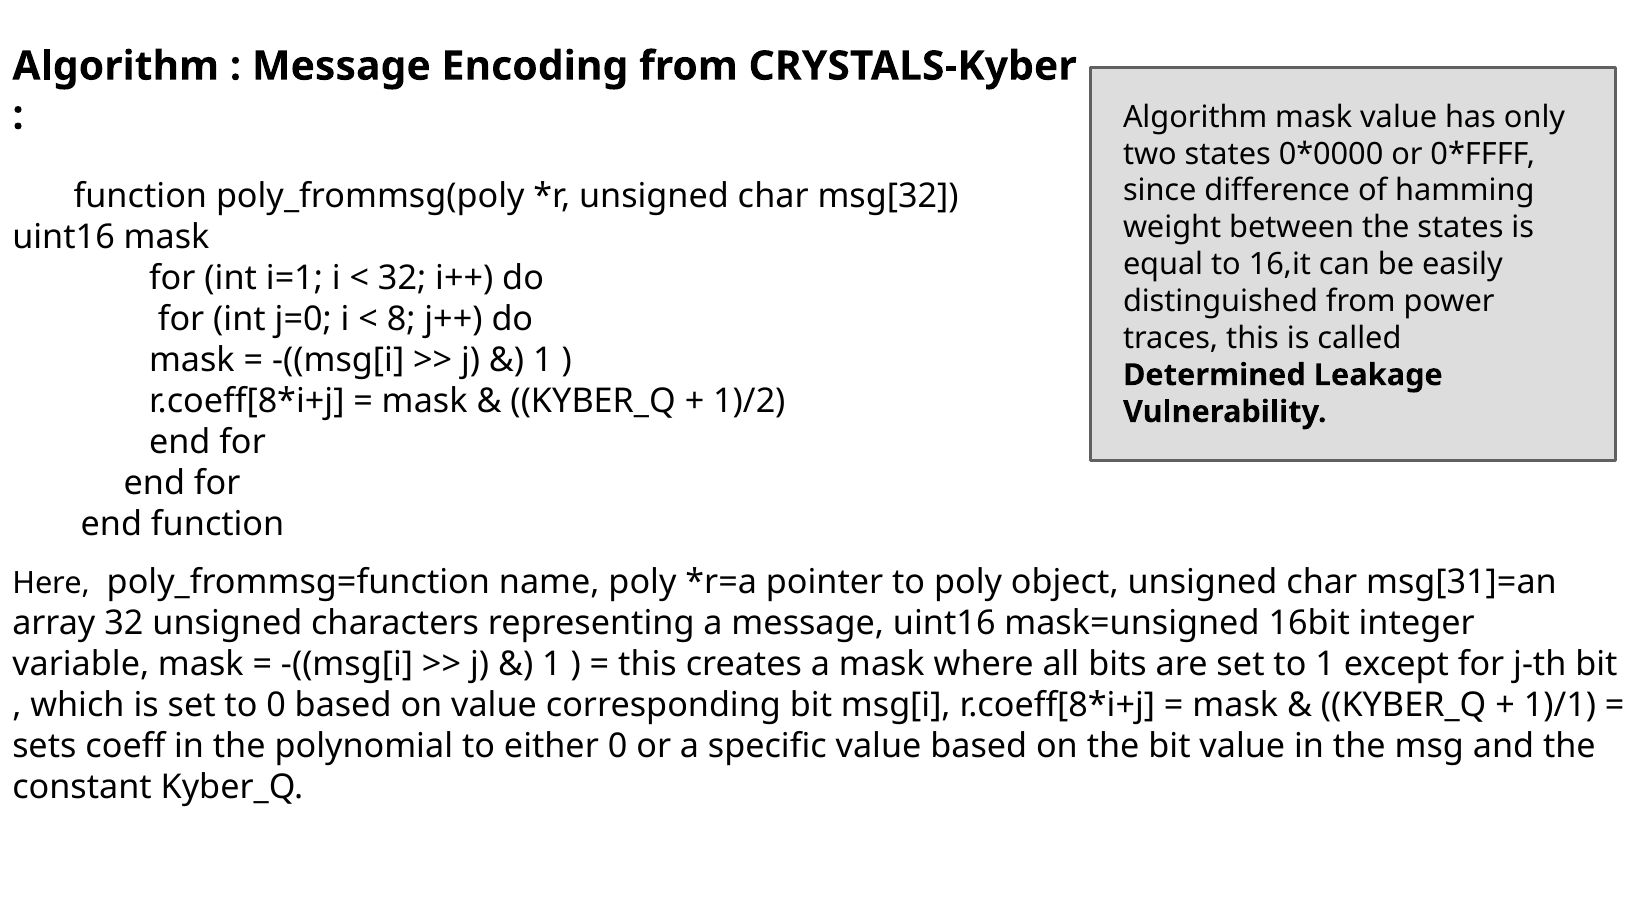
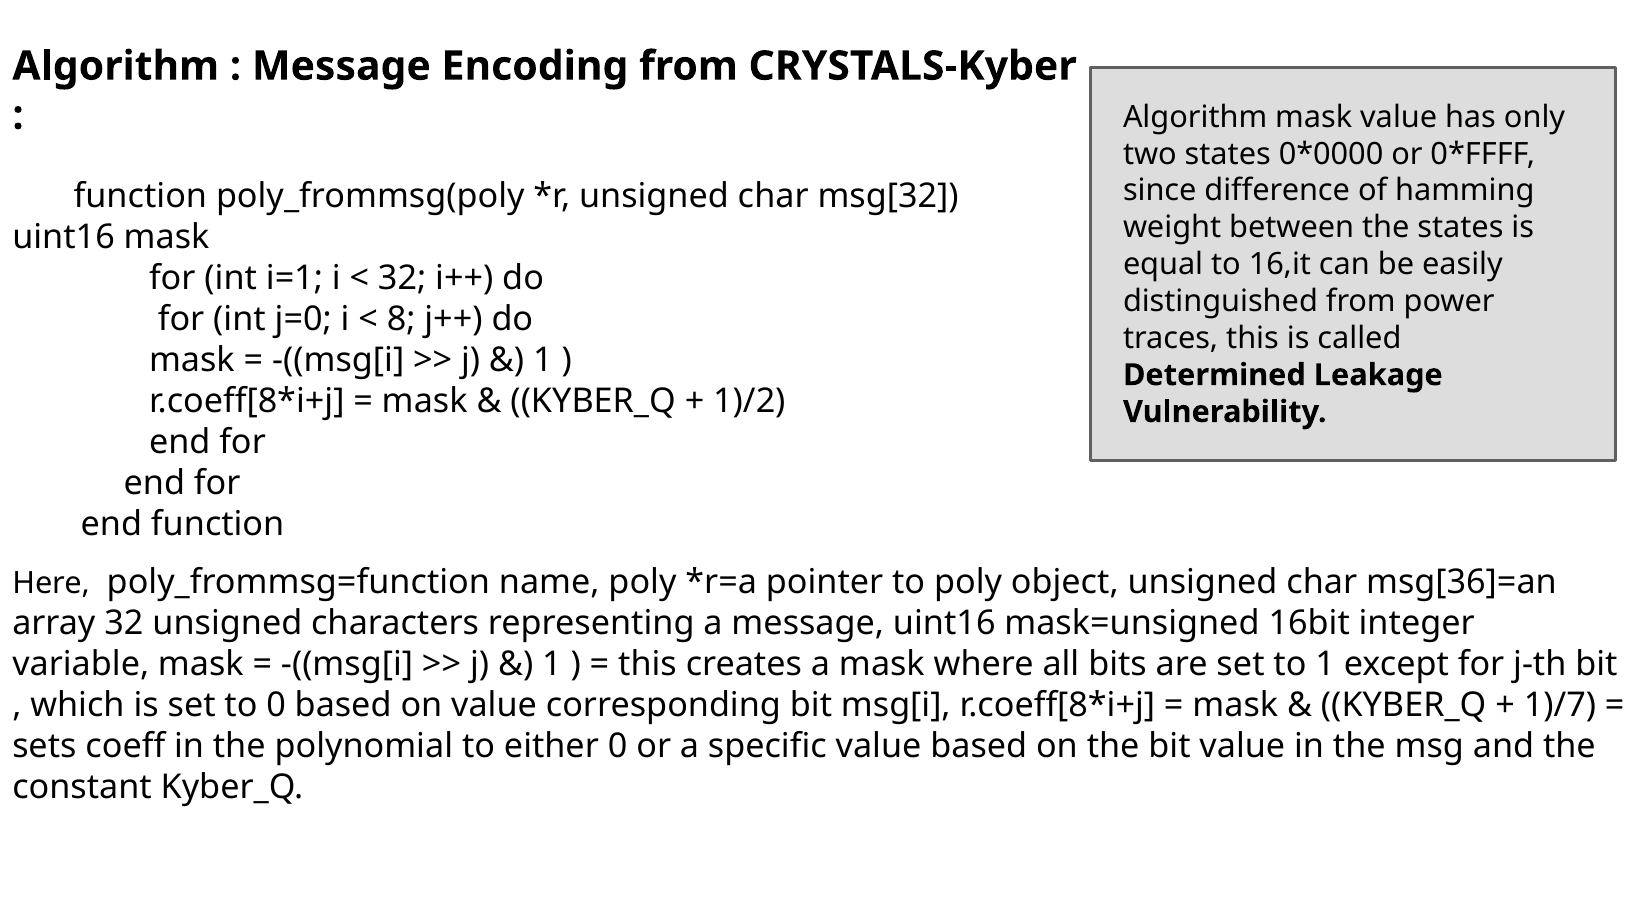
msg[31]=an: msg[31]=an -> msg[36]=an
1)/1: 1)/1 -> 1)/7
